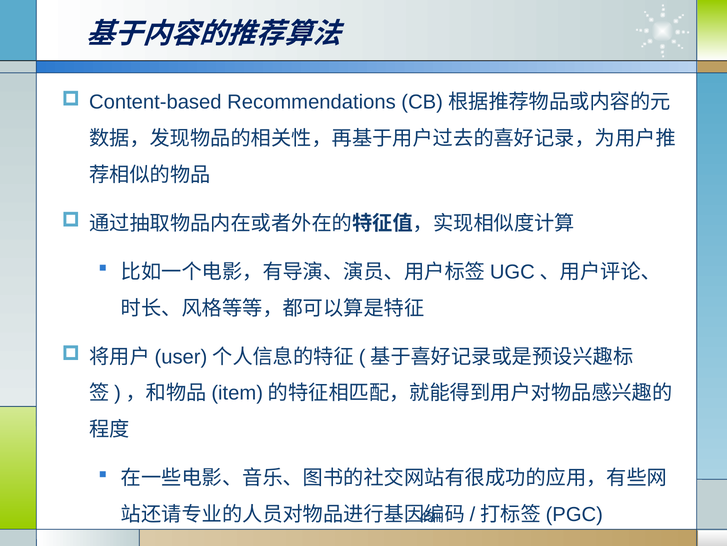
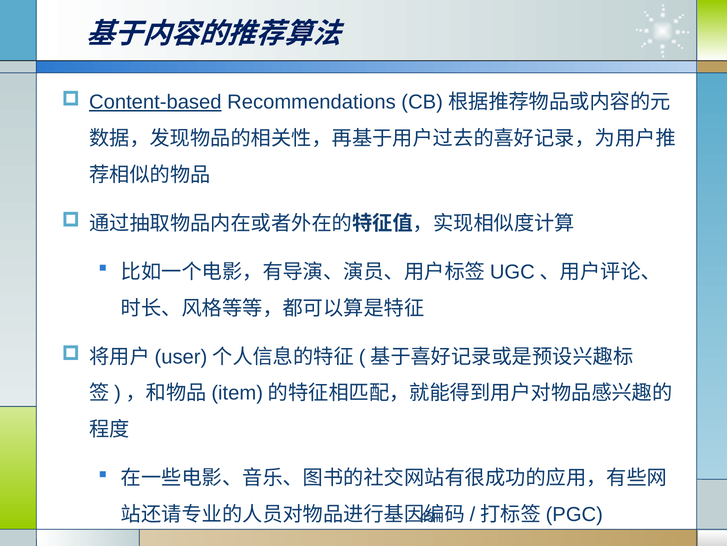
Content-based underline: none -> present
